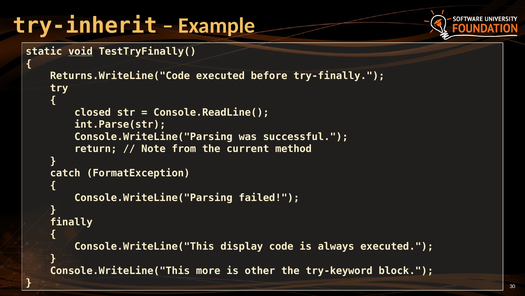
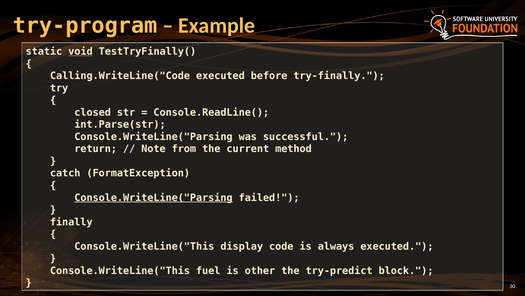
try-inherit: try-inherit -> try-program
Returns.WriteLine("Code: Returns.WriteLine("Code -> Calling.WriteLine("Code
Console.WriteLine("Parsing at (153, 197) underline: none -> present
more: more -> fuel
try-keyword: try-keyword -> try-predict
